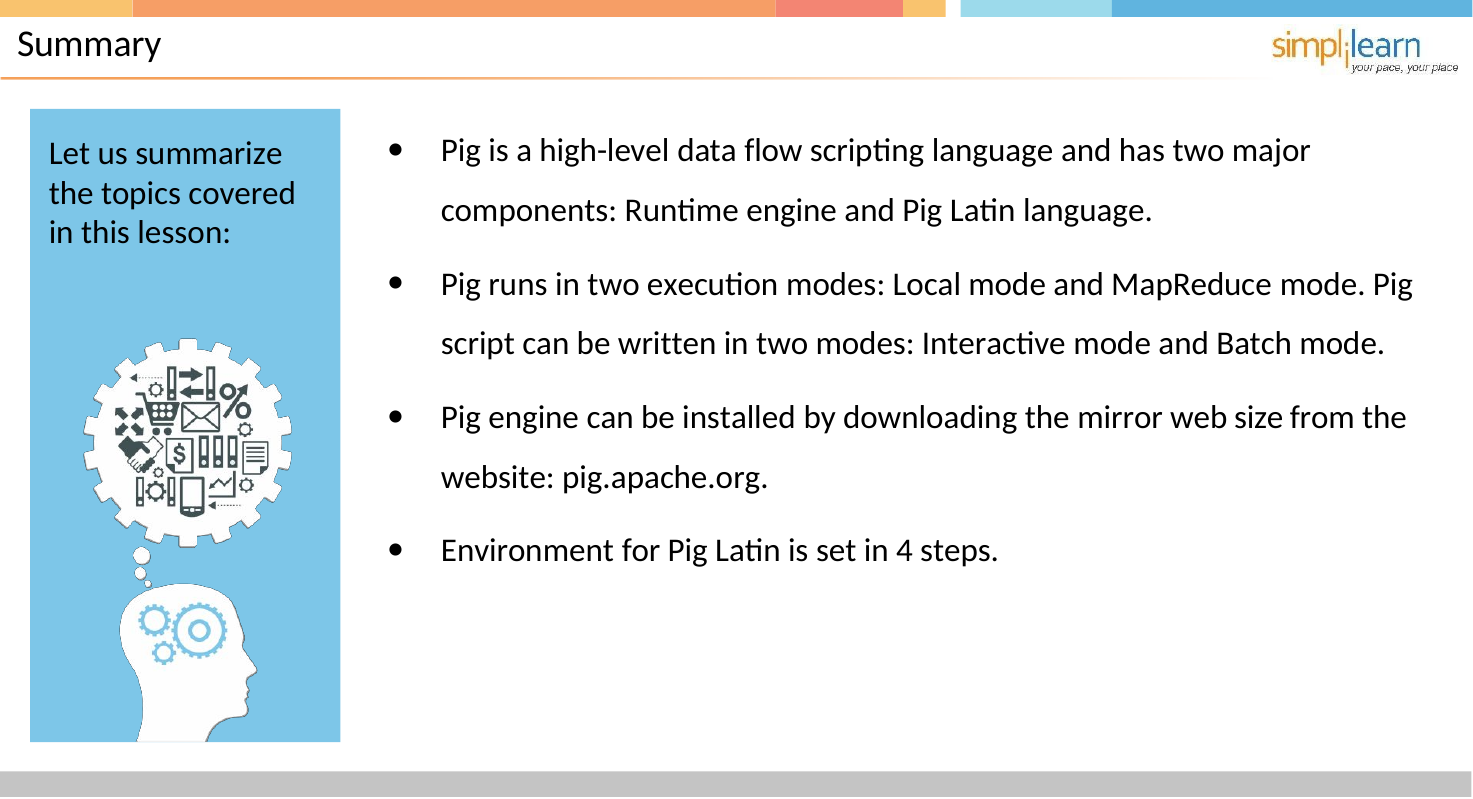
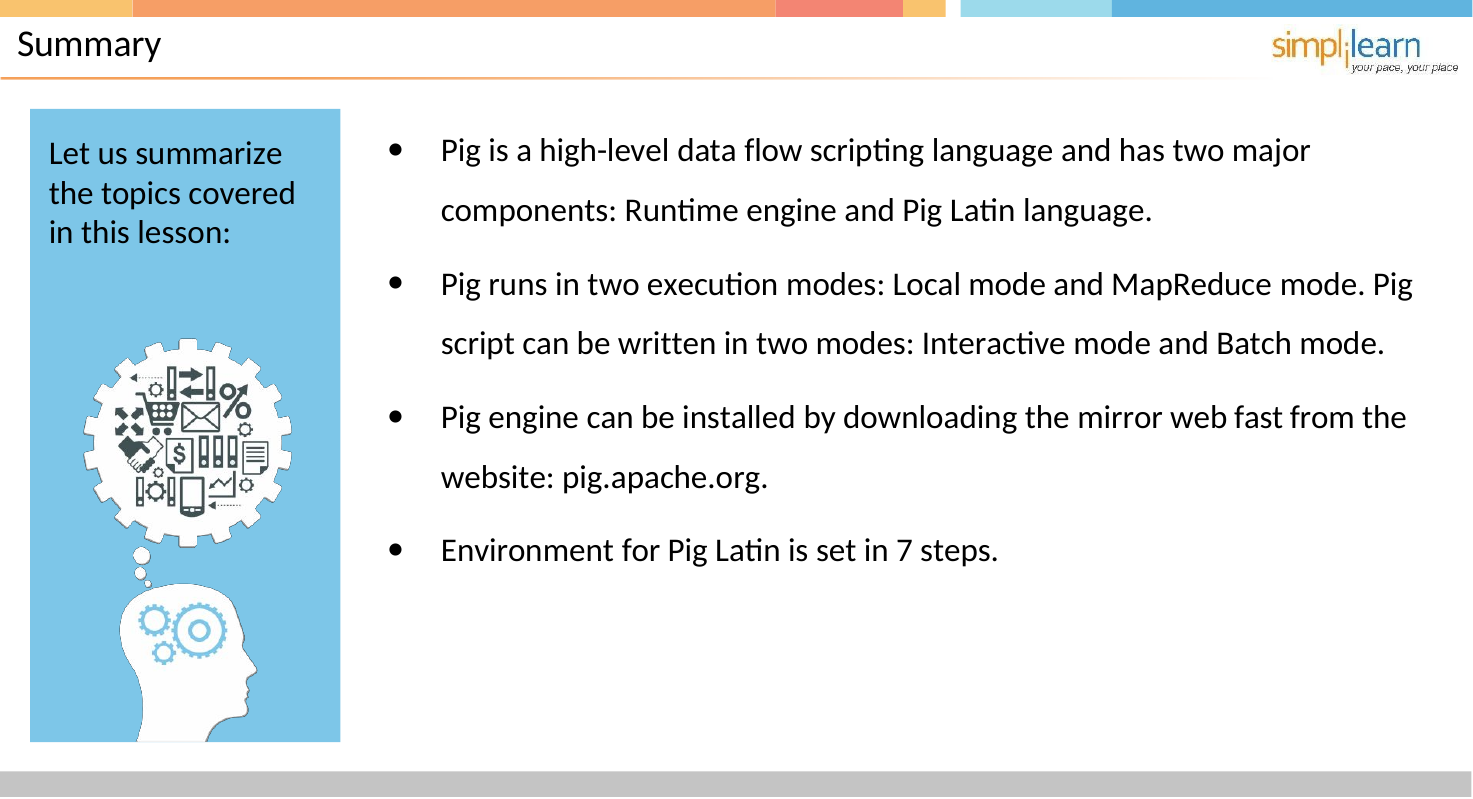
size: size -> fast
4: 4 -> 7
